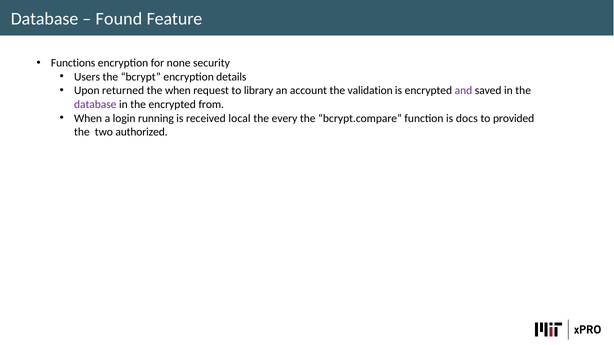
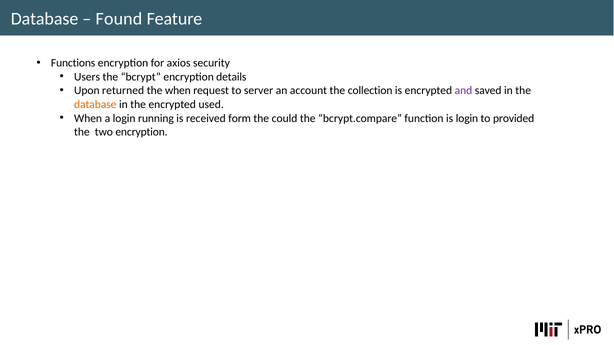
none: none -> axios
library: library -> server
validation: validation -> collection
database at (95, 105) colour: purple -> orange
from: from -> used
local: local -> form
every: every -> could
is docs: docs -> login
two authorized: authorized -> encryption
